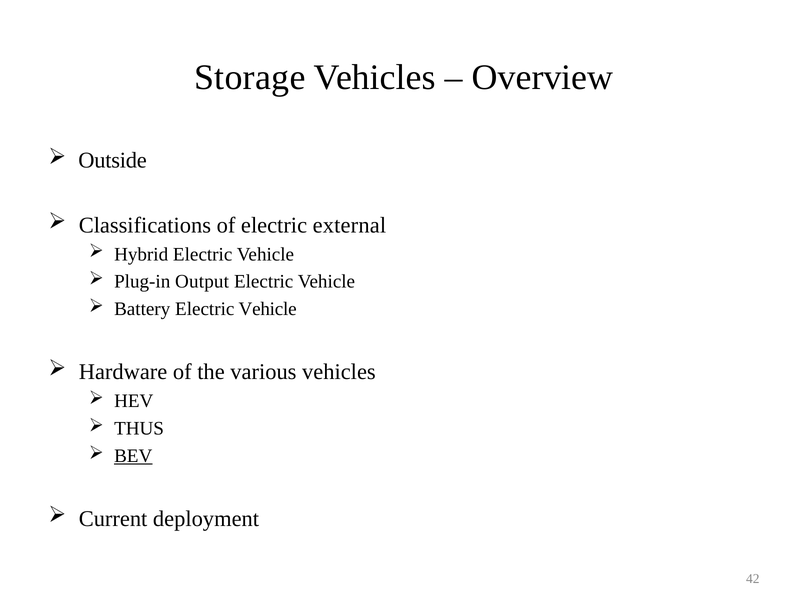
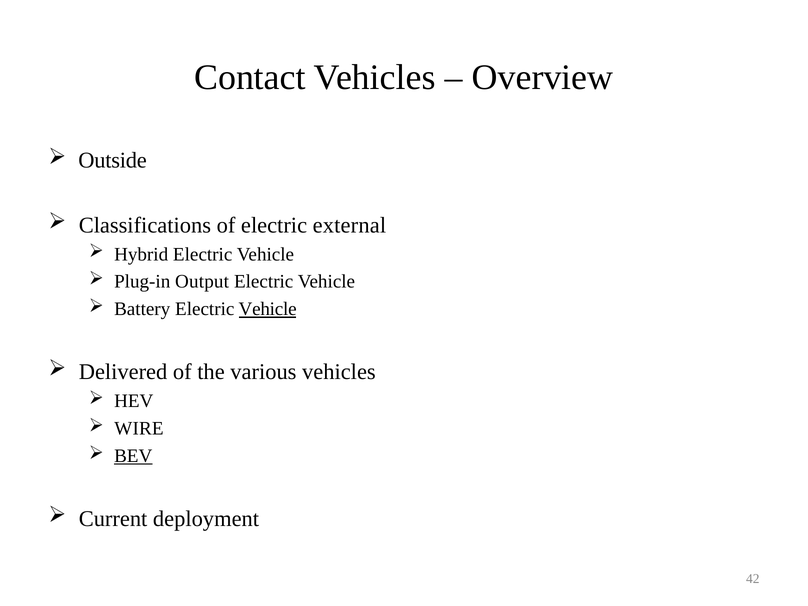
Storage: Storage -> Contact
Vehicle at (268, 309) underline: none -> present
Hardware: Hardware -> Delivered
THUS: THUS -> WIRE
